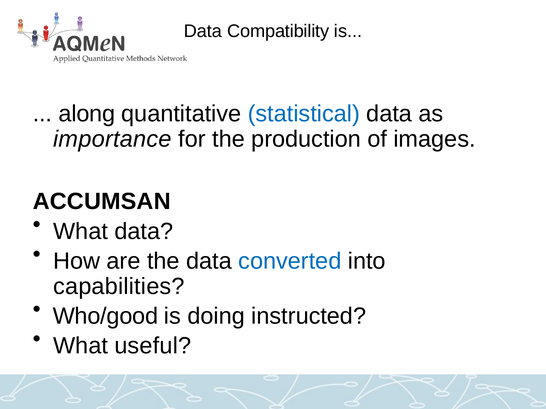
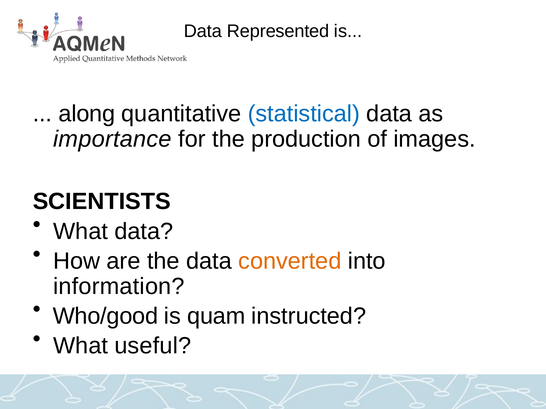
Compatibility: Compatibility -> Represented
ACCUMSAN: ACCUMSAN -> SCIENTISTS
converted colour: blue -> orange
capabilities: capabilities -> information
doing: doing -> quam
